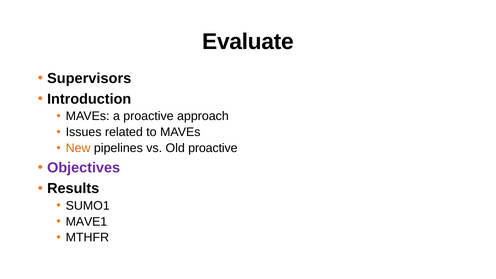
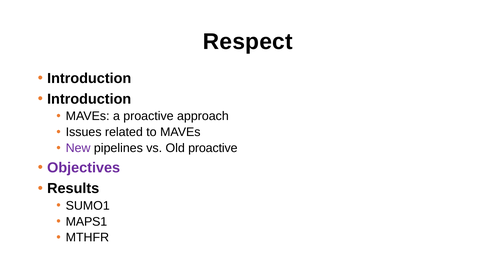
Evaluate: Evaluate -> Respect
Supervisors at (89, 78): Supervisors -> Introduction
New colour: orange -> purple
MAVE1: MAVE1 -> MAPS1
